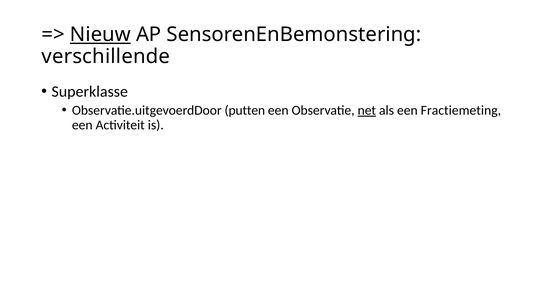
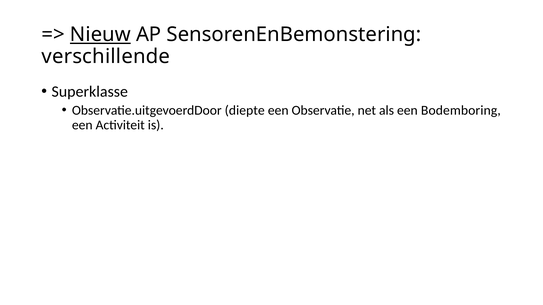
putten: putten -> diepte
net underline: present -> none
Fractiemeting: Fractiemeting -> Bodemboring
